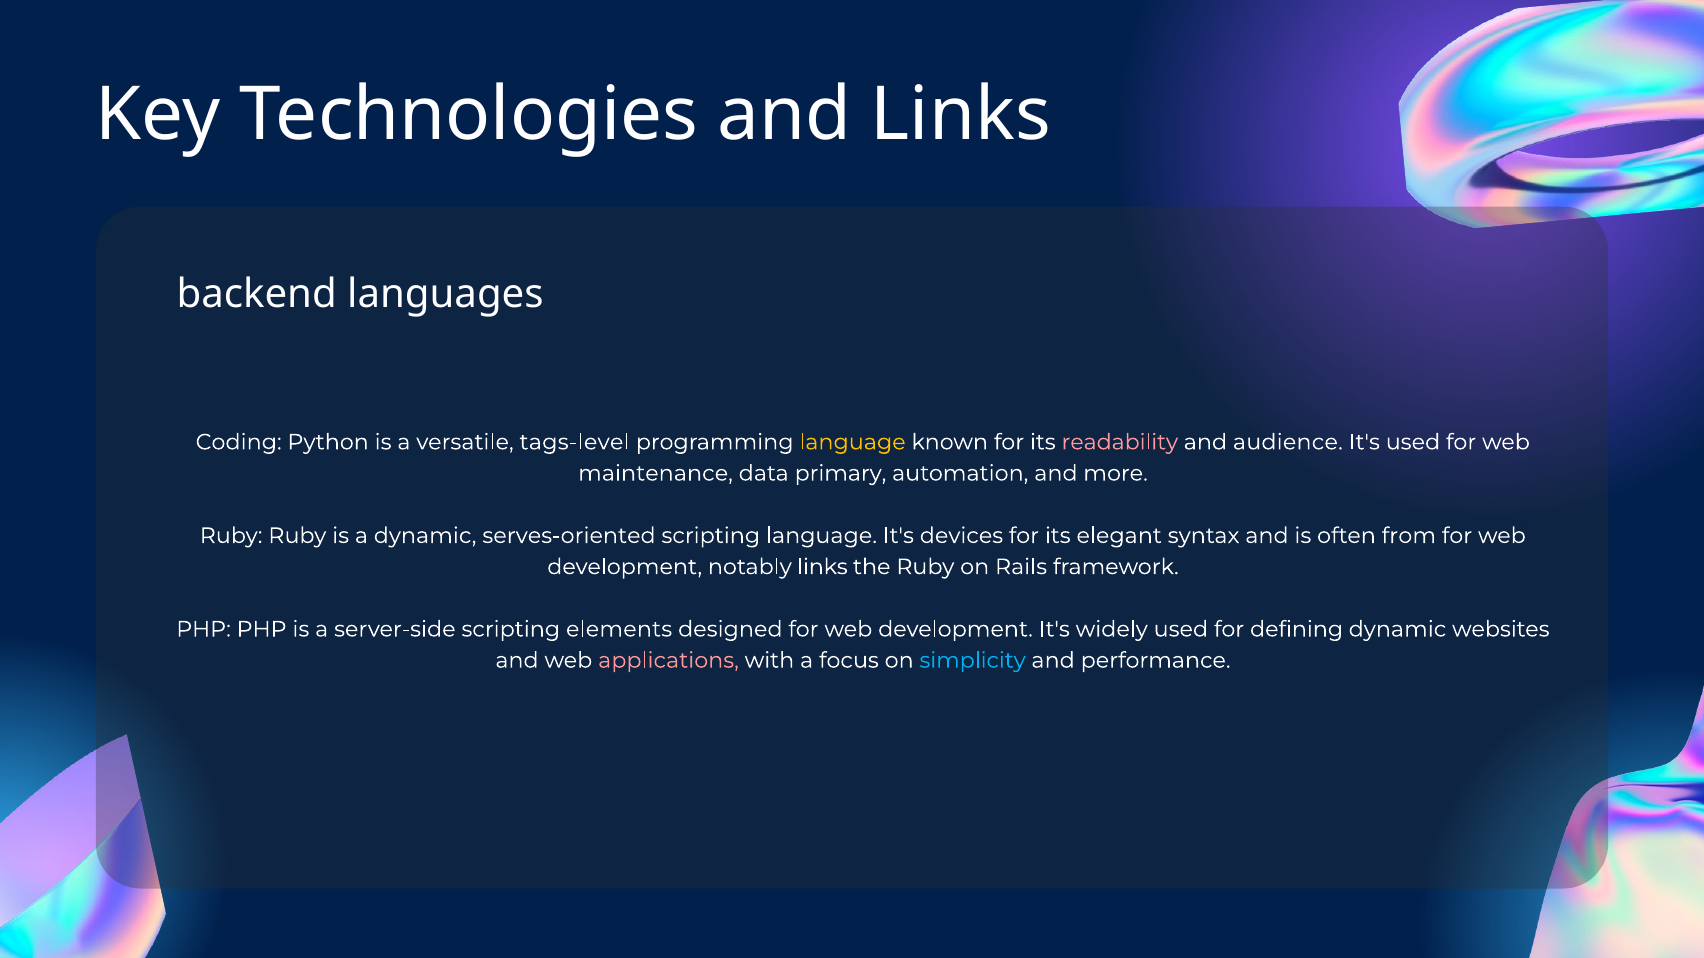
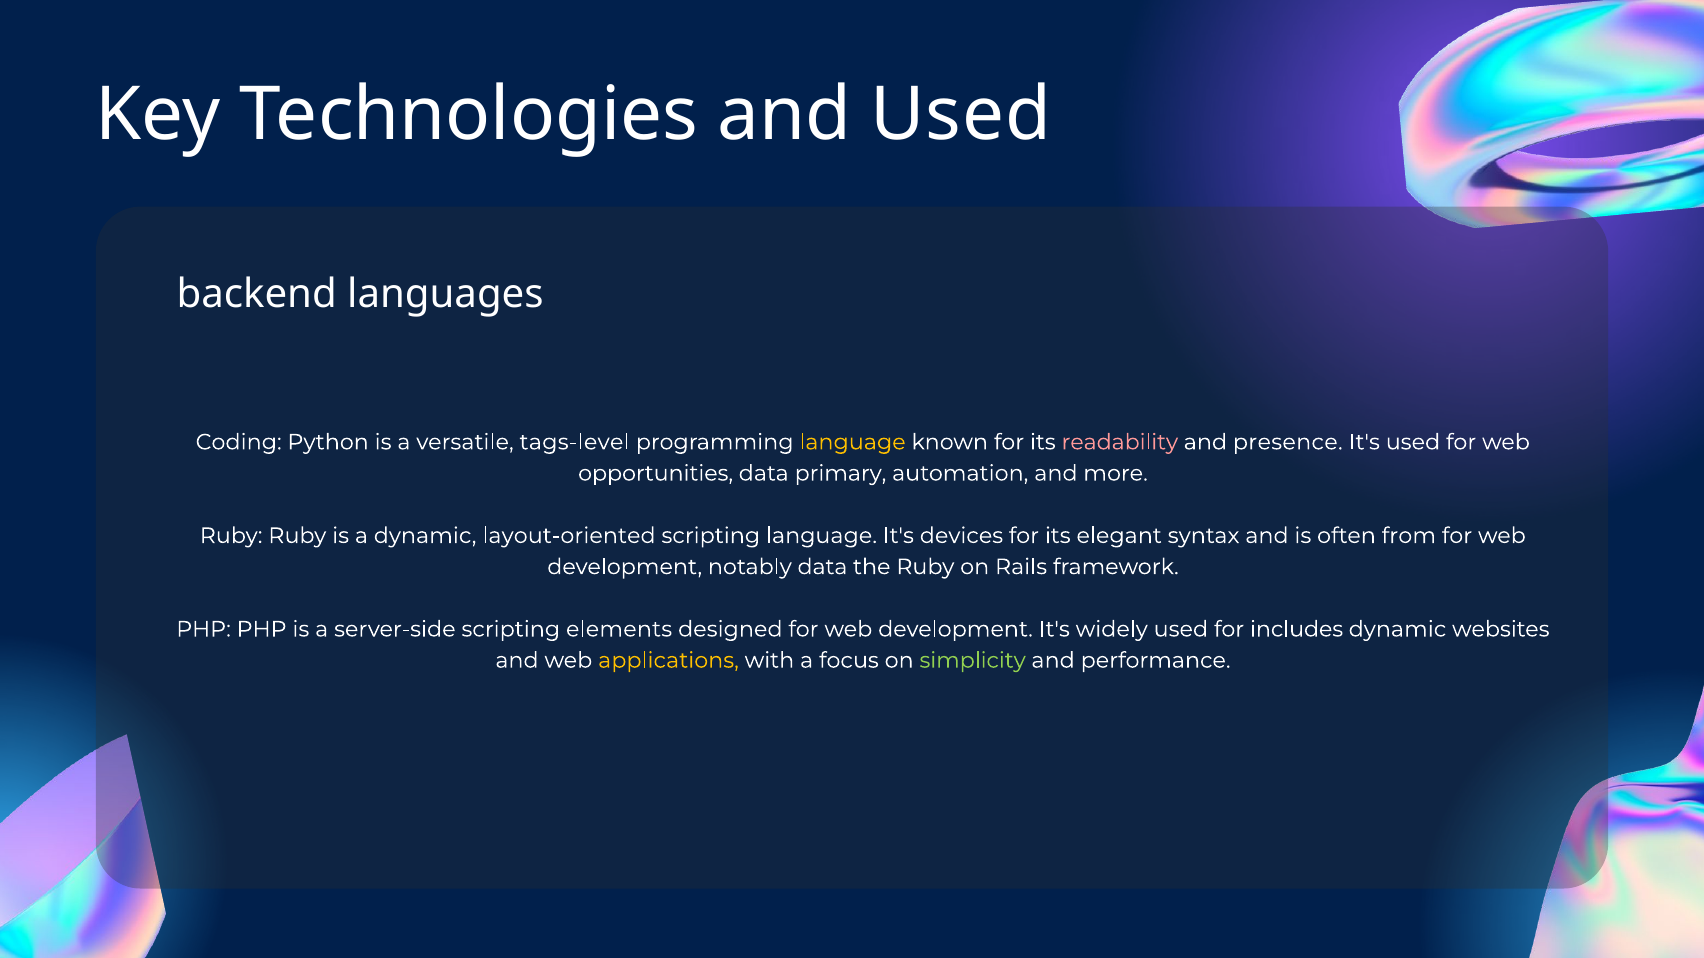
and Links: Links -> Used
audience: audience -> presence
maintenance: maintenance -> opportunities
serves-oriented: serves-oriented -> layout-oriented
notably links: links -> data
defining: defining -> includes
applications colour: pink -> yellow
simplicity colour: light blue -> light green
